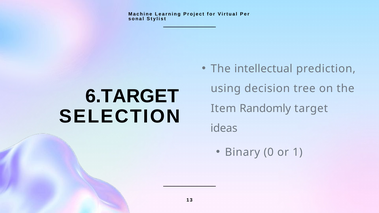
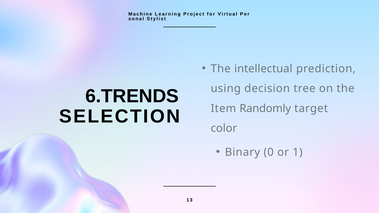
6.TARGET: 6.TARGET -> 6.TRENDS
ideas: ideas -> color
